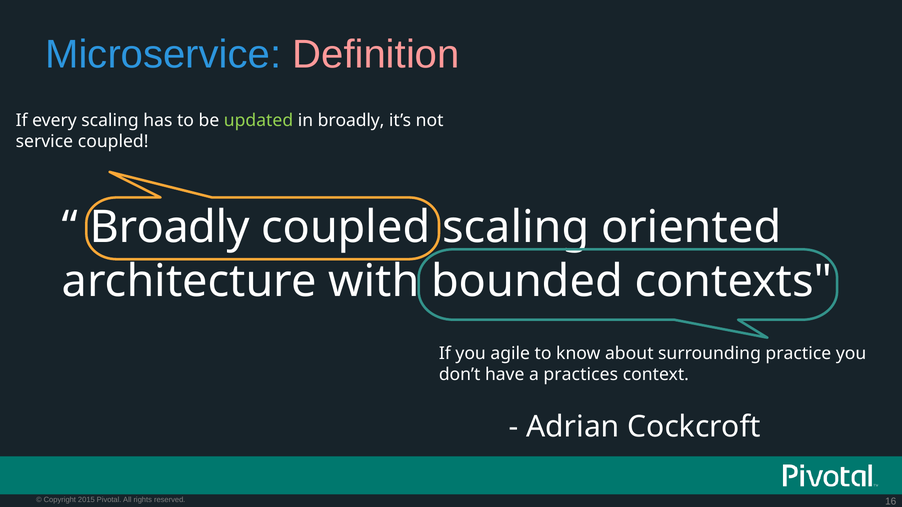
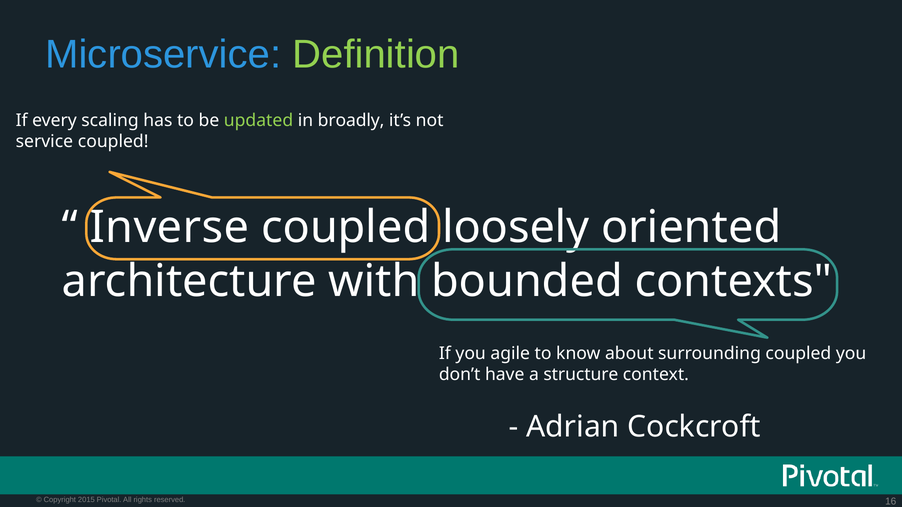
Definition colour: pink -> light green
Broadly at (170, 228): Broadly -> Inverse
coupled scaling: scaling -> loosely
surrounding practice: practice -> coupled
practices: practices -> structure
